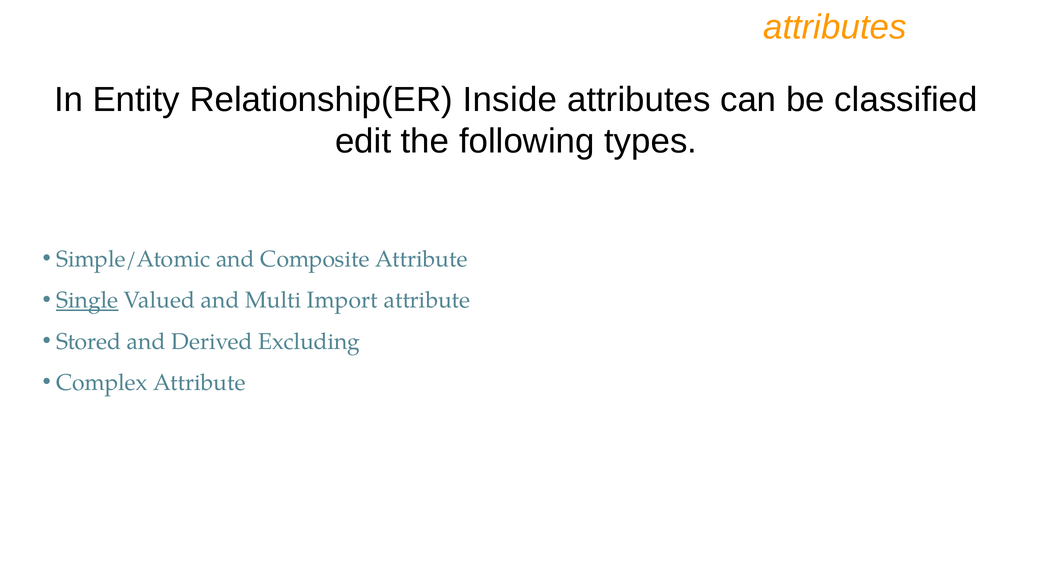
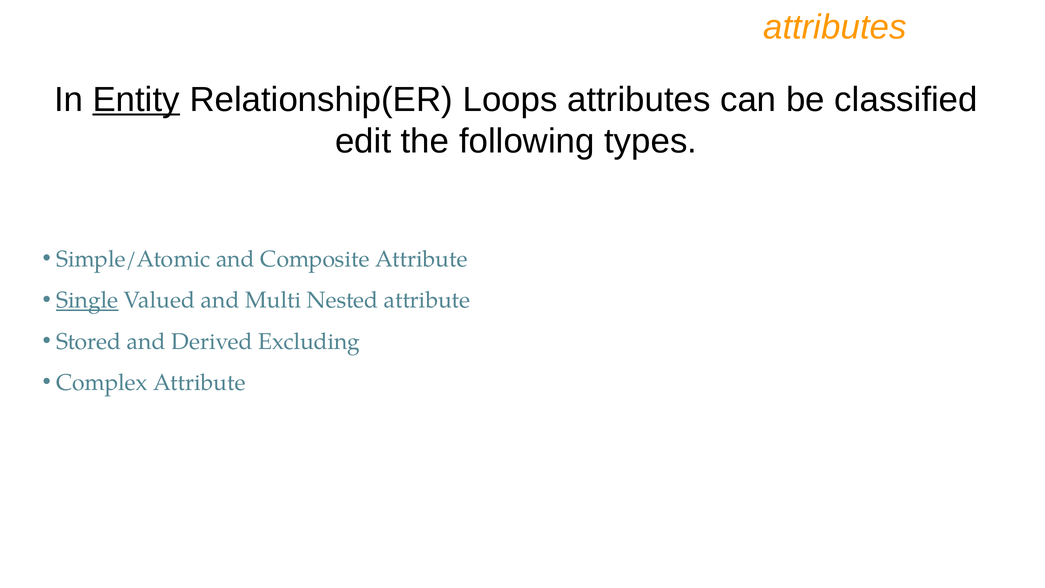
Entity underline: none -> present
Inside: Inside -> Loops
Import: Import -> Nested
